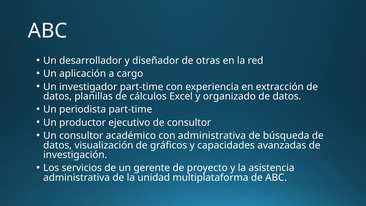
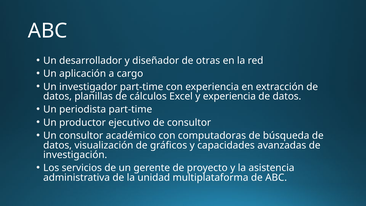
y organizado: organizado -> experiencia
con administrativa: administrativa -> computadoras
